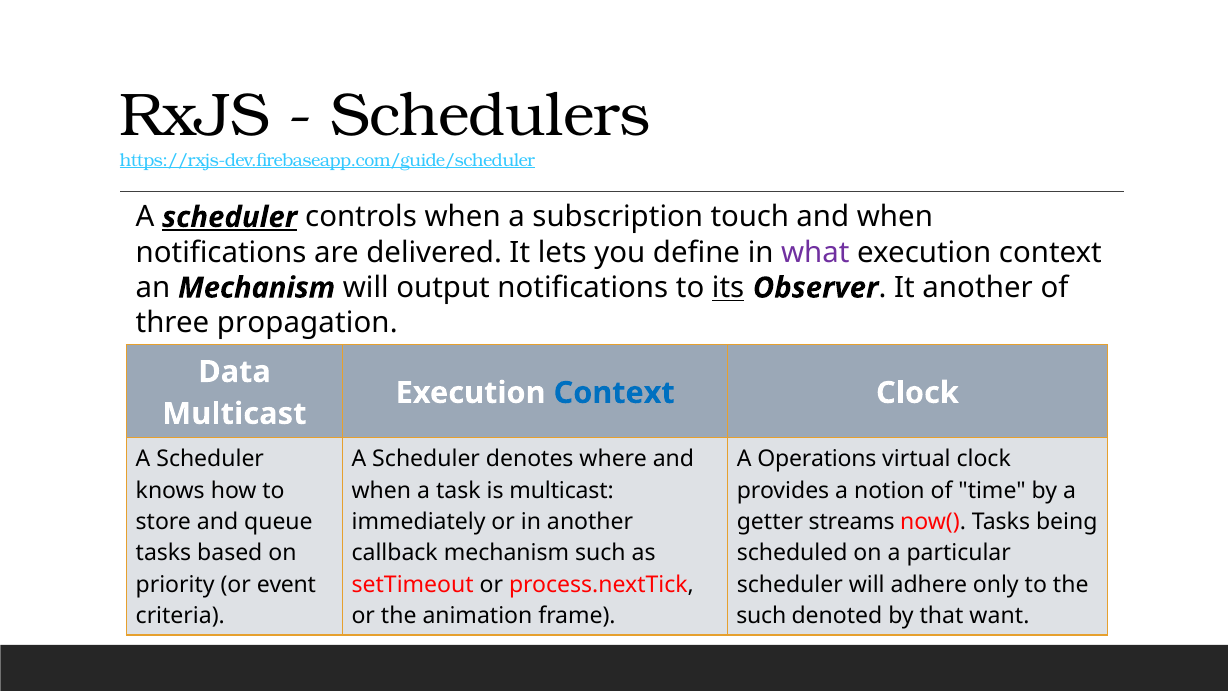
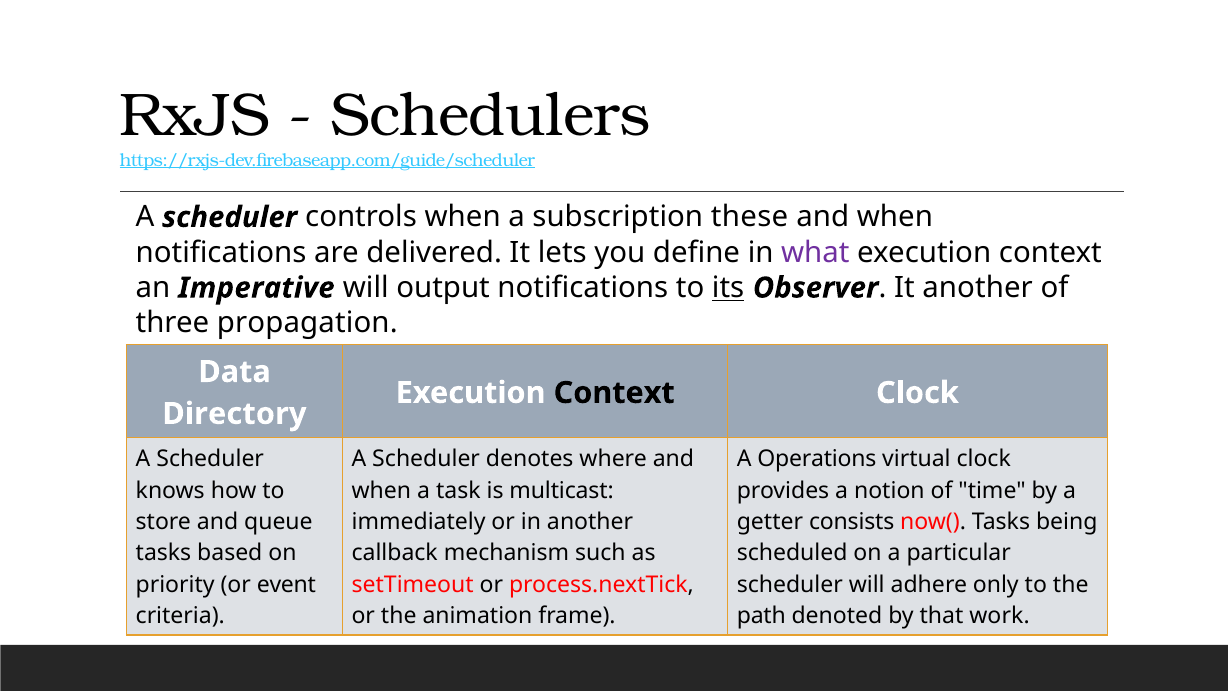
scheduler at (230, 217) underline: present -> none
touch: touch -> these
an Mechanism: Mechanism -> Imperative
Context at (614, 393) colour: blue -> black
Multicast at (234, 414): Multicast -> Directory
streams: streams -> consists
such at (761, 616): such -> path
want: want -> work
